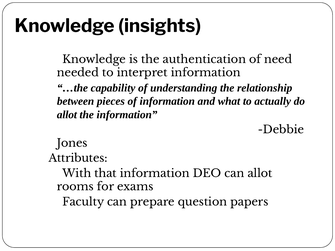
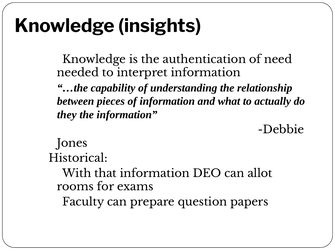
allot at (67, 115): allot -> they
Attributes: Attributes -> Historical
